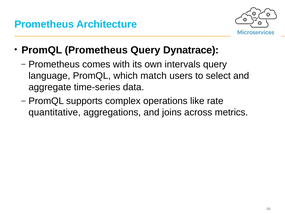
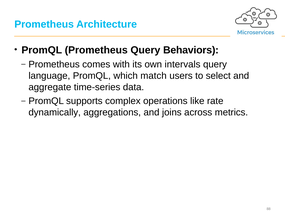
Dynatrace: Dynatrace -> Behaviors
quantitative: quantitative -> dynamically
